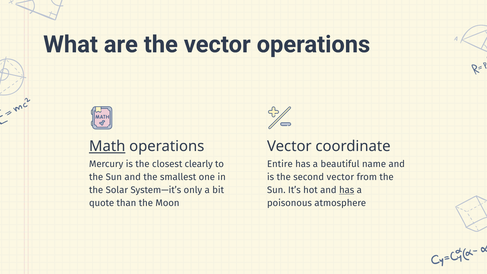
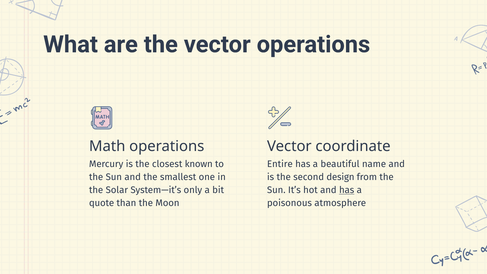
Math underline: present -> none
clearly: clearly -> known
second vector: vector -> design
